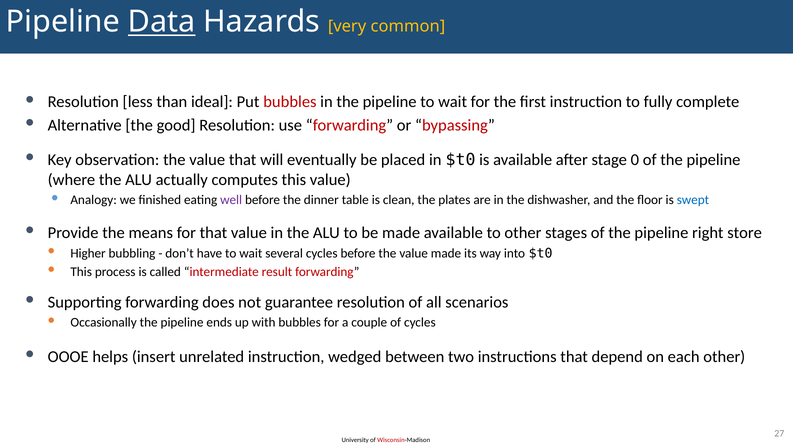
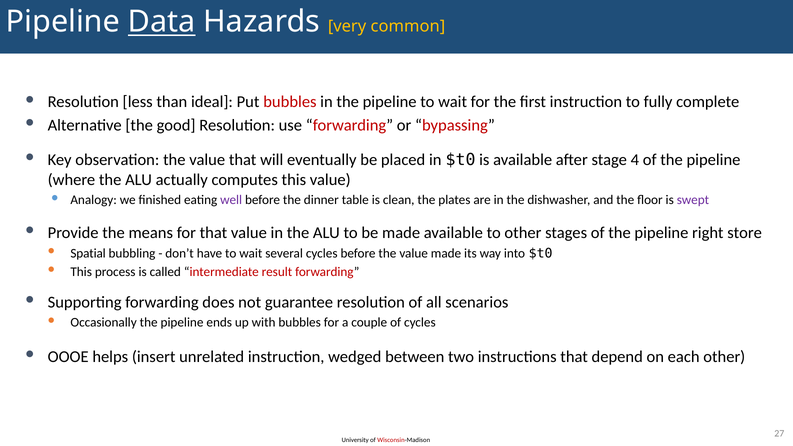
0: 0 -> 4
swept colour: blue -> purple
Higher: Higher -> Spatial
